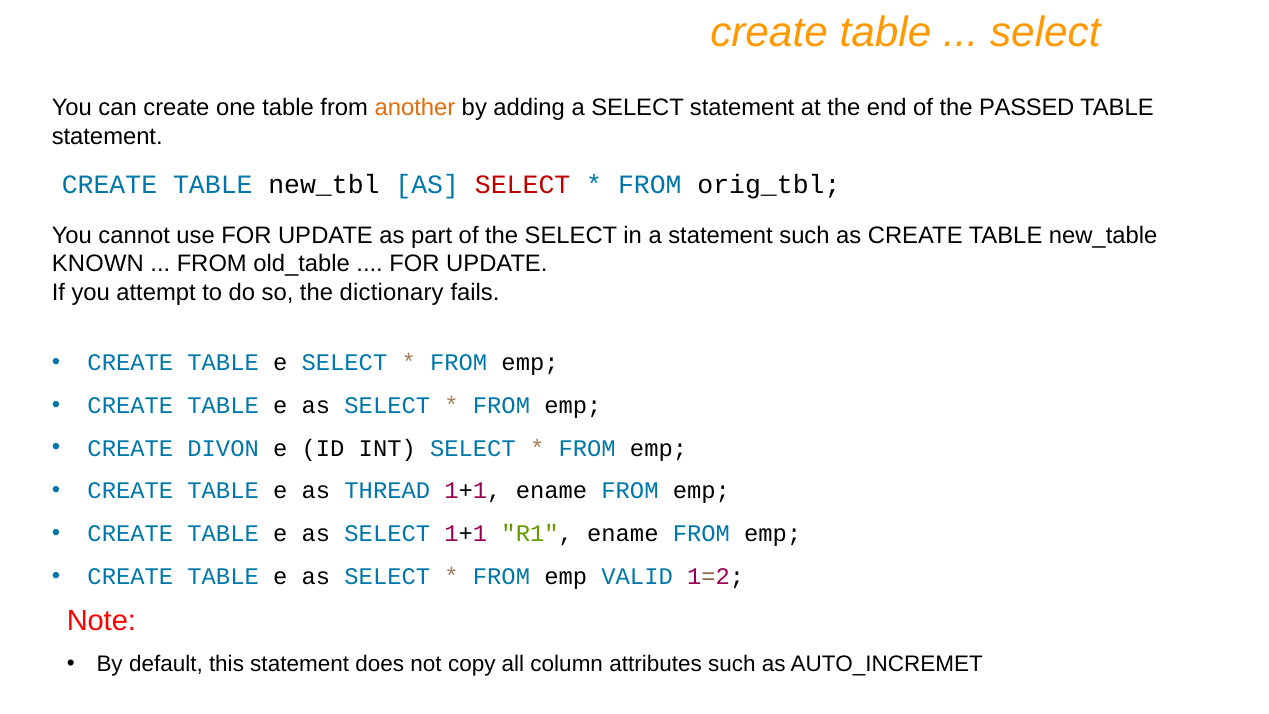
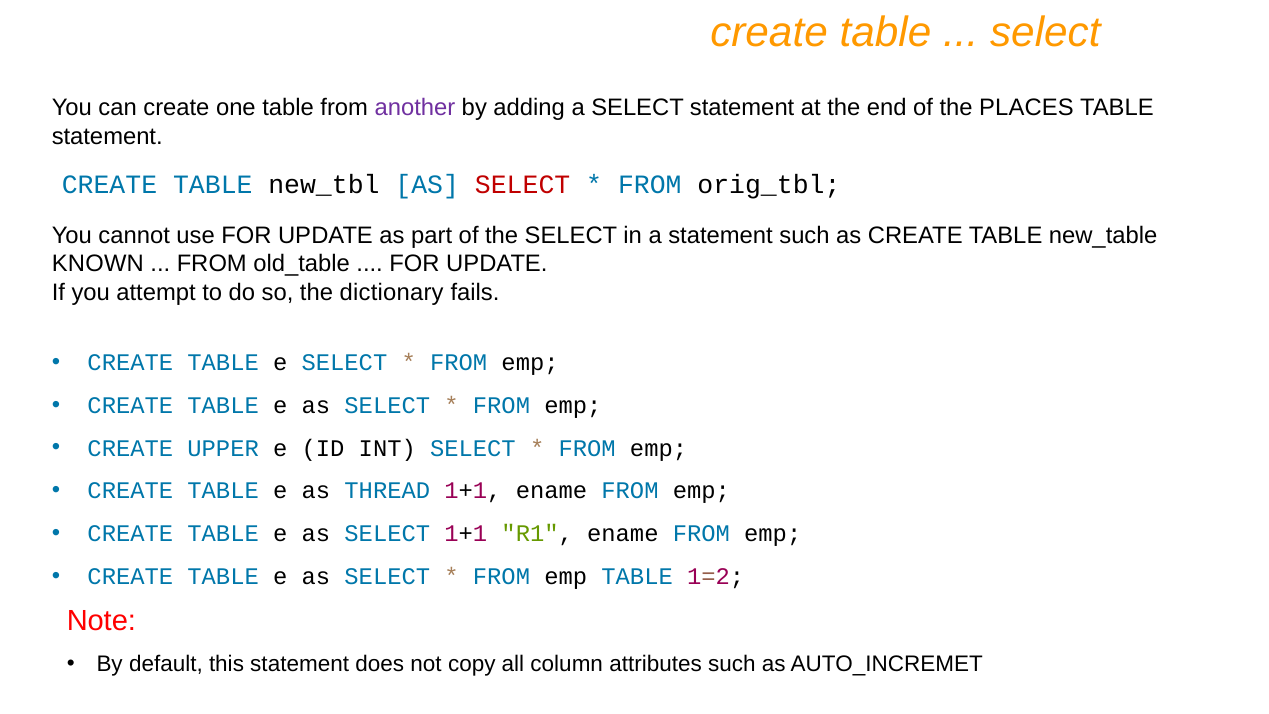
another colour: orange -> purple
PASSED: PASSED -> PLACES
DIVON: DIVON -> UPPER
emp VALID: VALID -> TABLE
